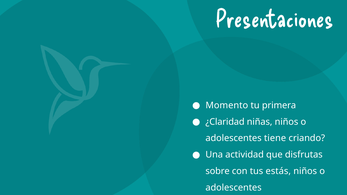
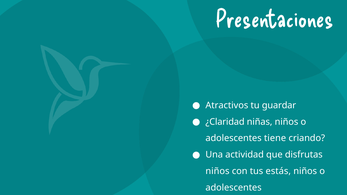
Momento: Momento -> Atractivos
primera: primera -> guardar
sobre at (218, 171): sobre -> niños
